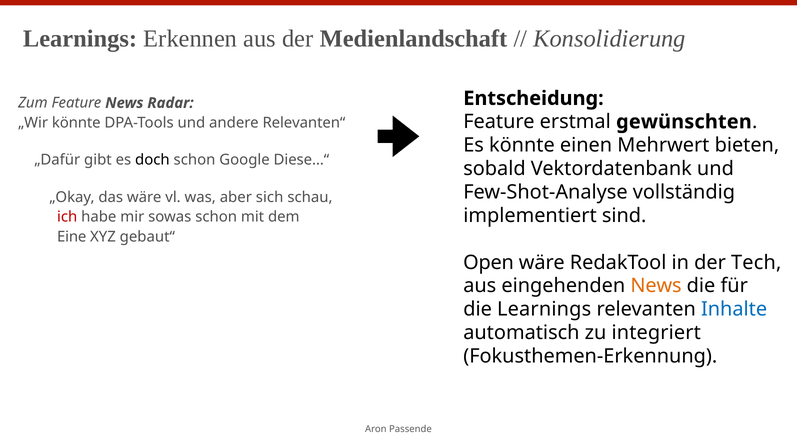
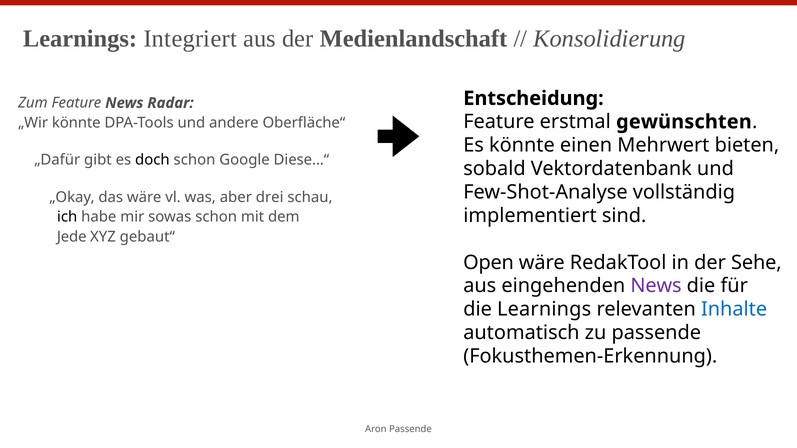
Erkennen: Erkennen -> Integriert
Relevanten“: Relevanten“ -> Oberfläche“
sich: sich -> drei
ich colour: red -> black
Eine: Eine -> Jede
Tech: Tech -> Sehe
News at (656, 286) colour: orange -> purple
zu integriert: integriert -> passende
